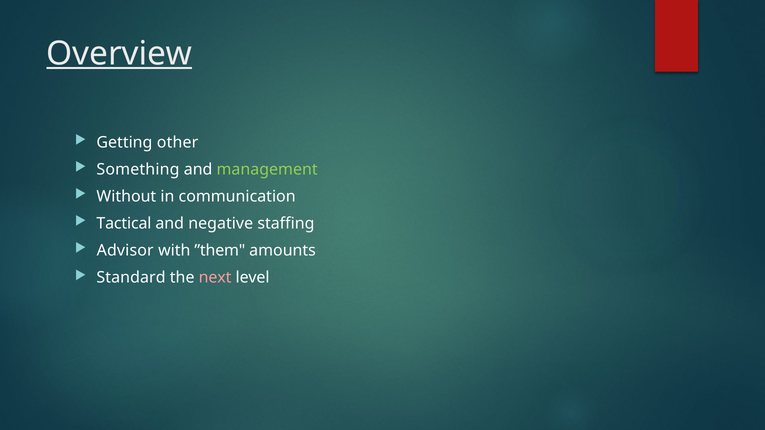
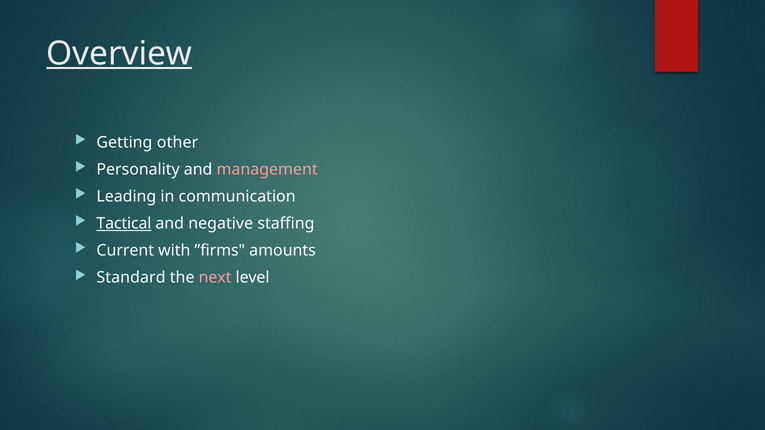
Something: Something -> Personality
management colour: light green -> pink
Without: Without -> Leading
Tactical underline: none -> present
Advisor: Advisor -> Current
”them: ”them -> ”firms
